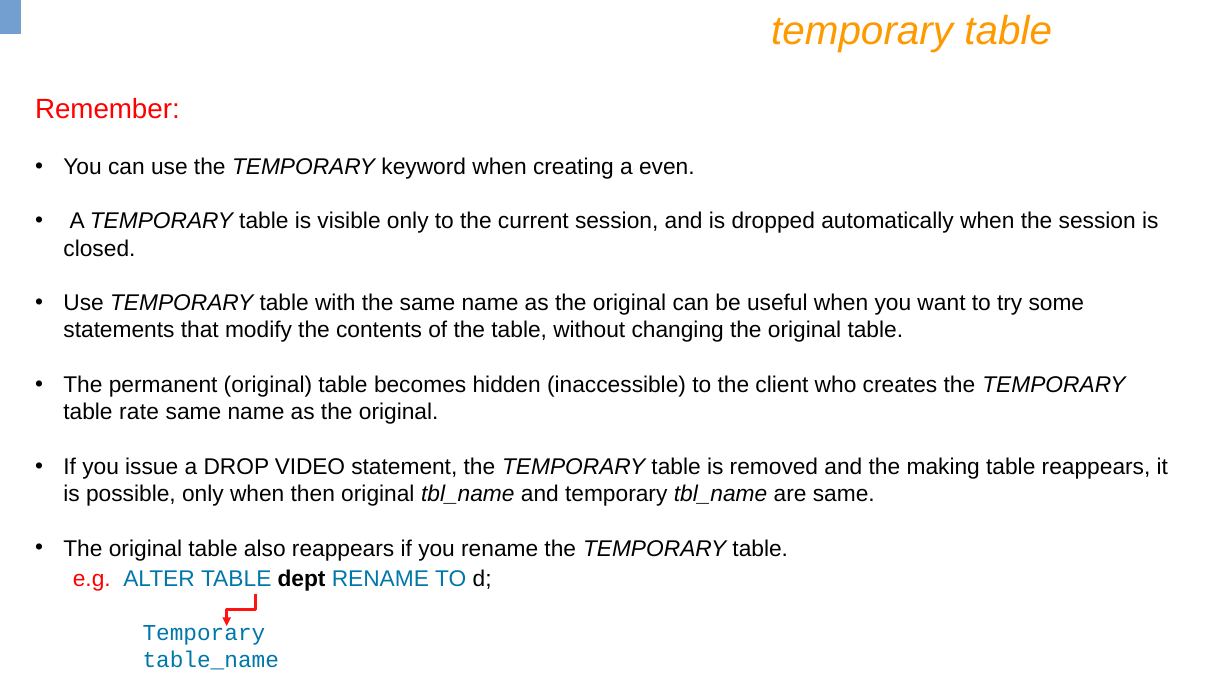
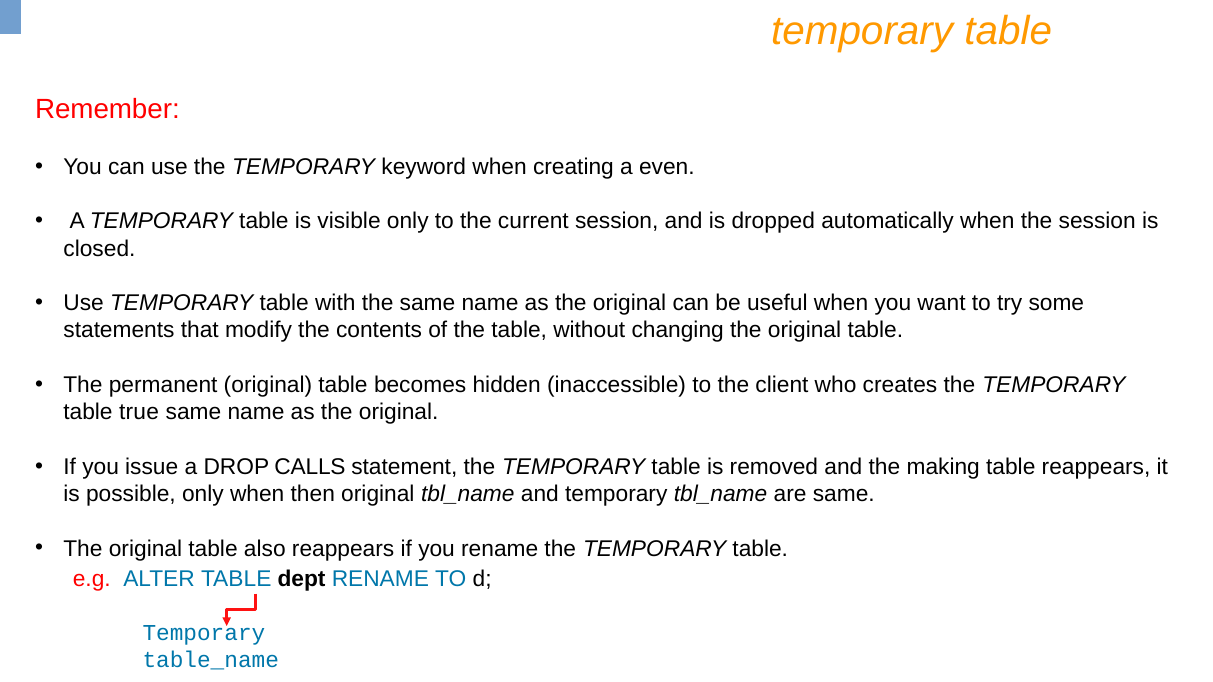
rate: rate -> true
VIDEO: VIDEO -> CALLS
